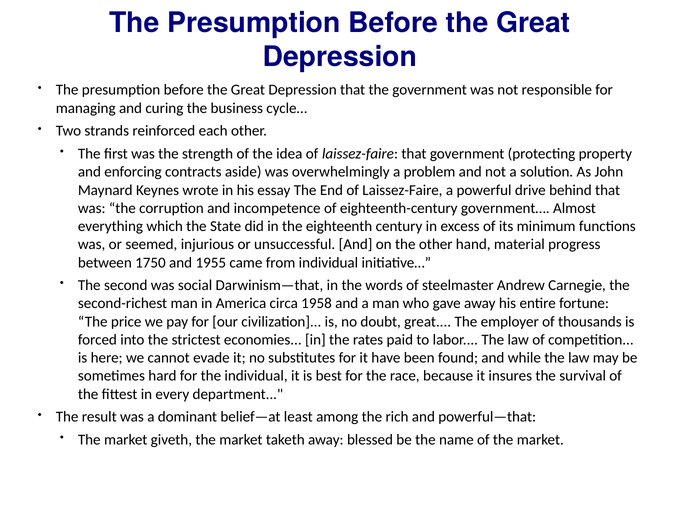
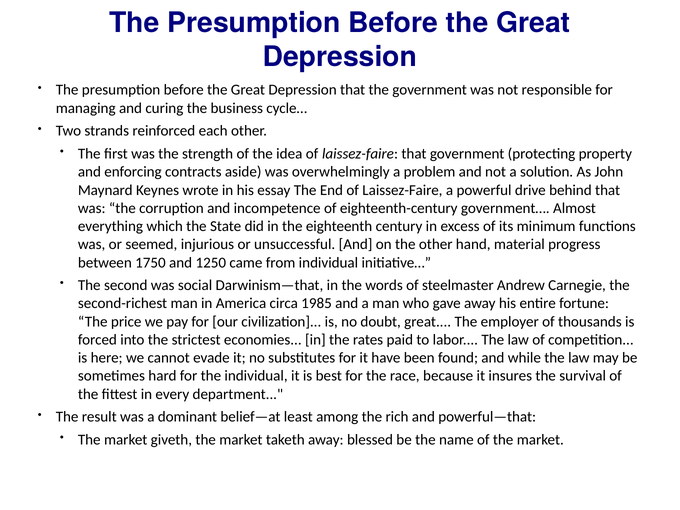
1955: 1955 -> 1250
1958: 1958 -> 1985
